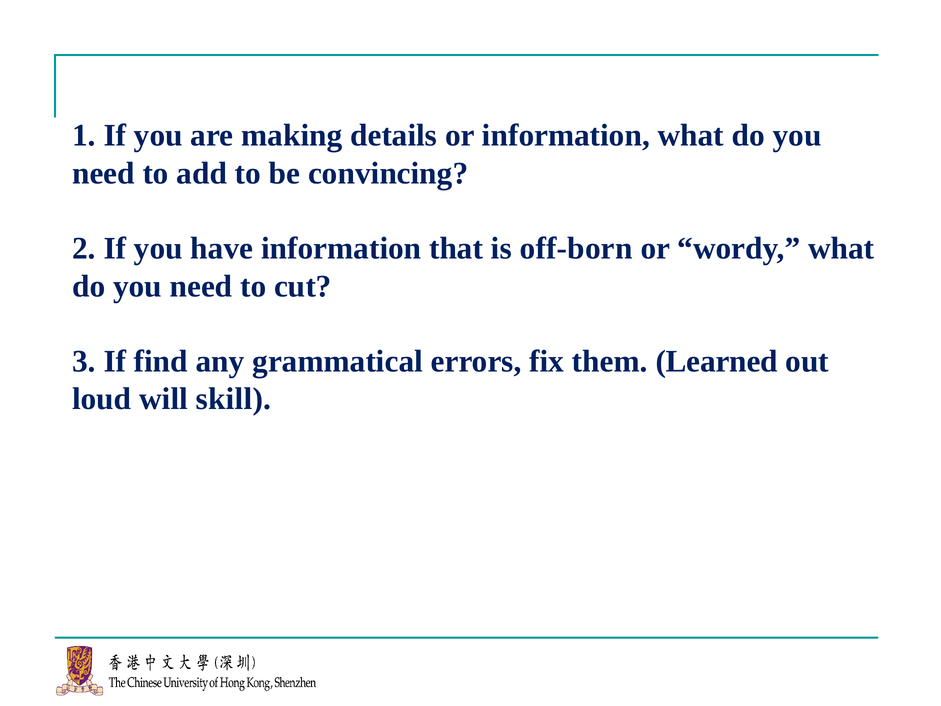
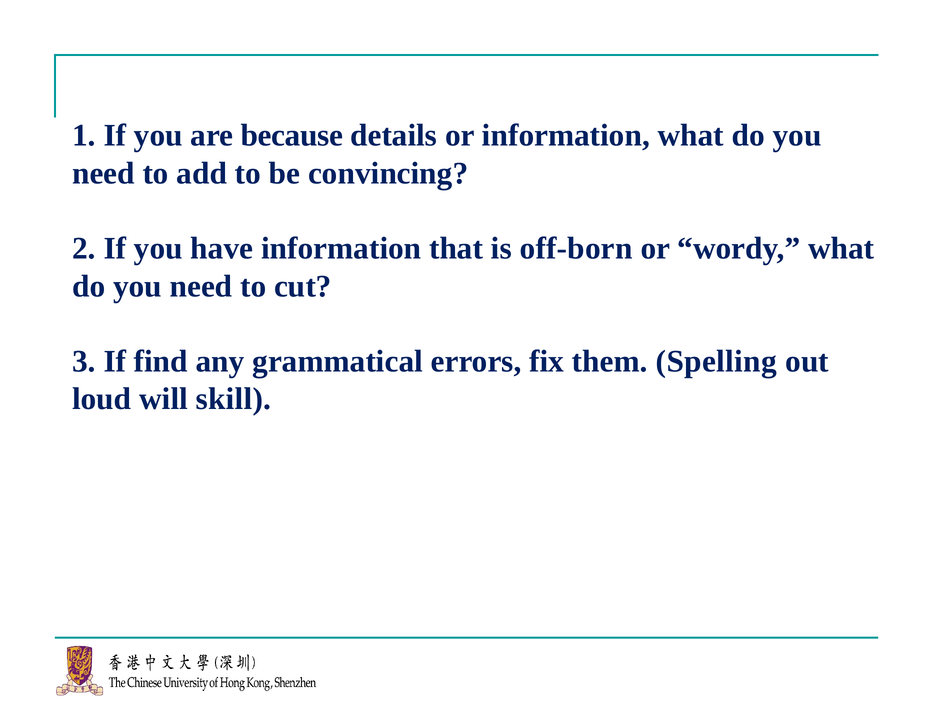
making: making -> because
Learned: Learned -> Spelling
